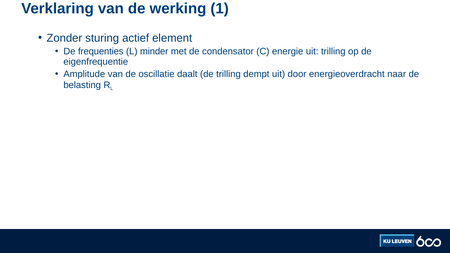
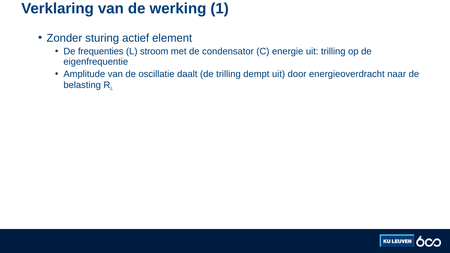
minder: minder -> stroom
